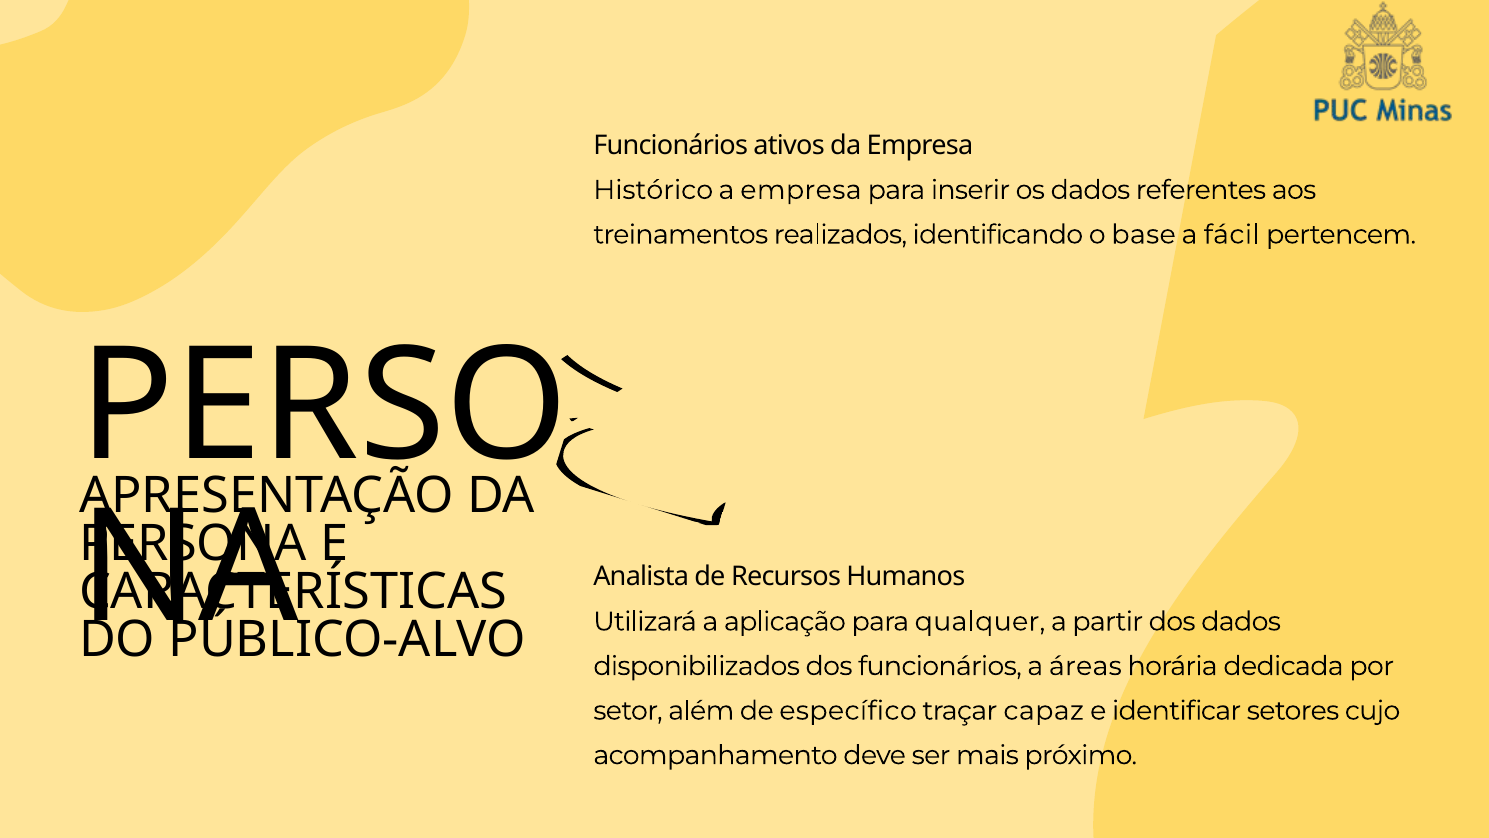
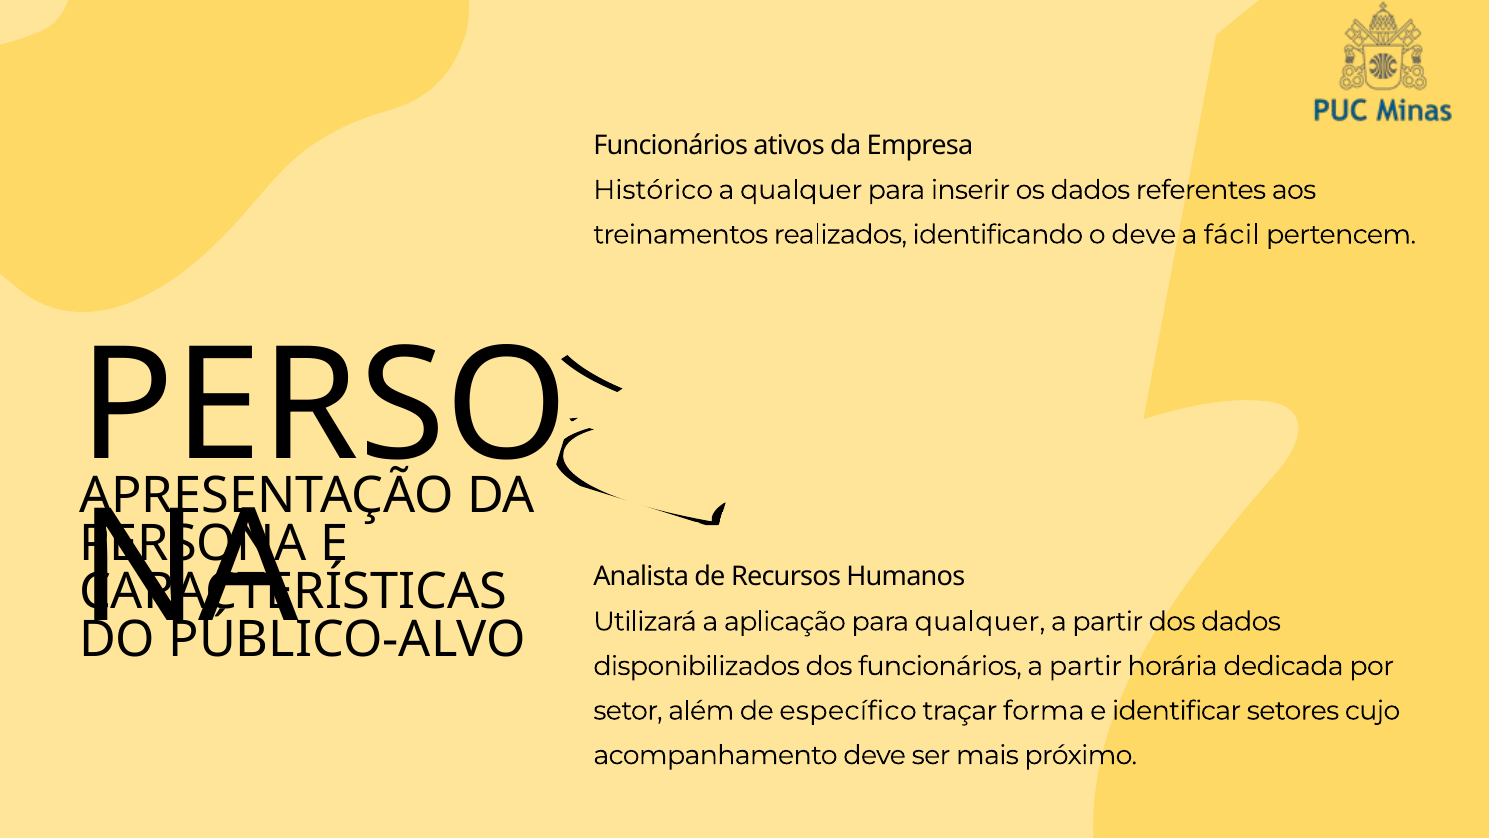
a empresa: empresa -> qualquer
o base: base -> deve
funcionários a áreas: áreas -> partir
capaz: capaz -> forma
